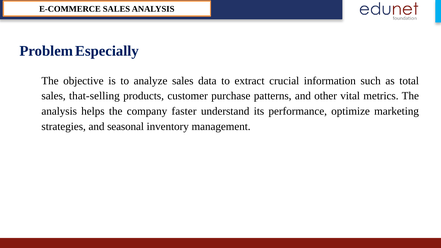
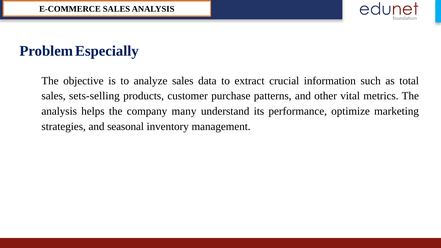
that-selling: that-selling -> sets-selling
faster: faster -> many
